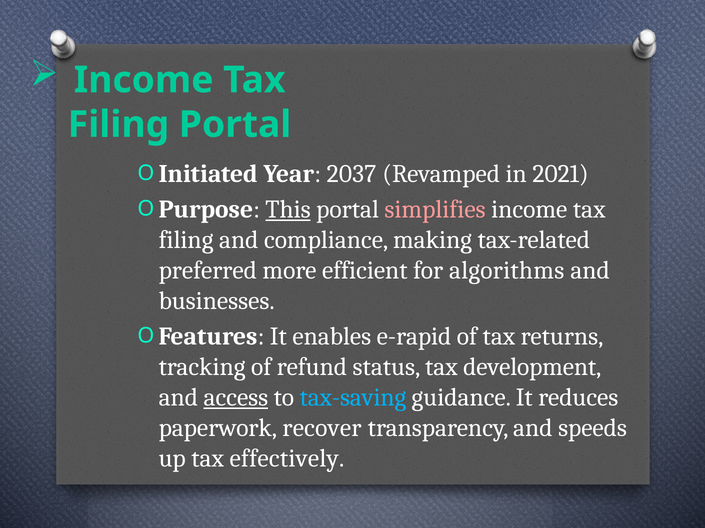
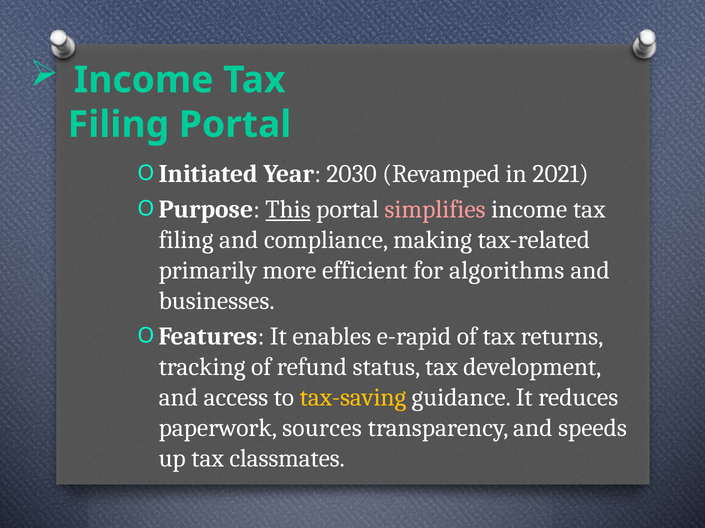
2037: 2037 -> 2030
preferred: preferred -> primarily
access underline: present -> none
tax-saving colour: light blue -> yellow
recover: recover -> sources
effectively: effectively -> classmates
